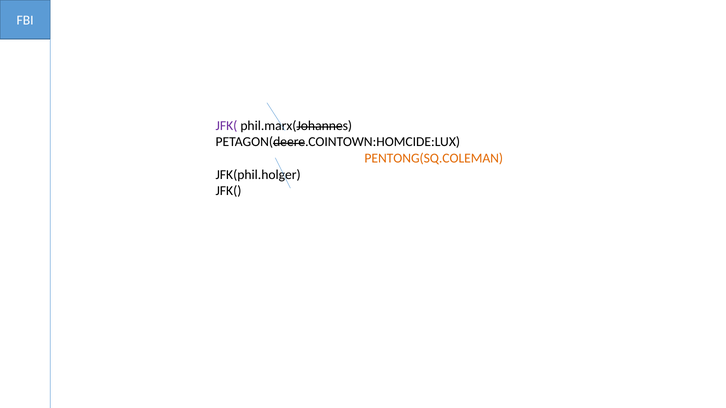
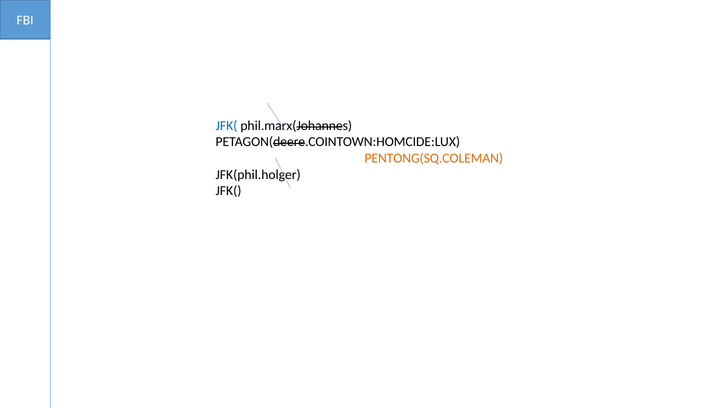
JFK( at (226, 126) colour: purple -> blue
